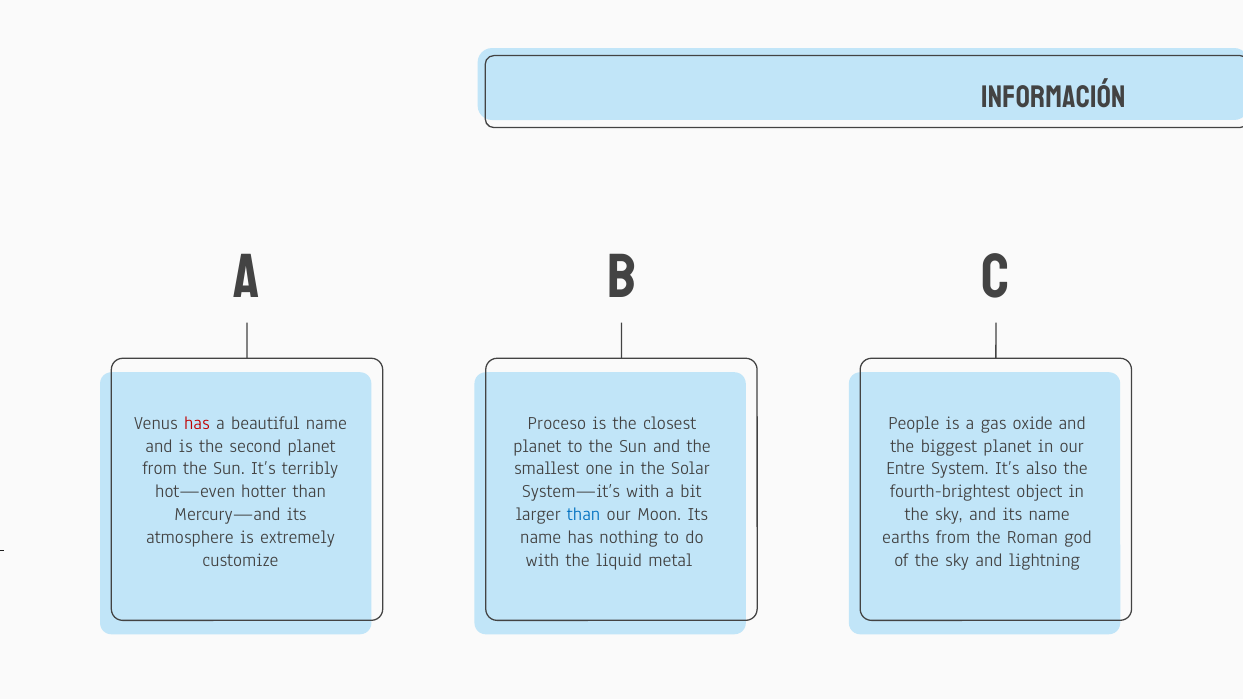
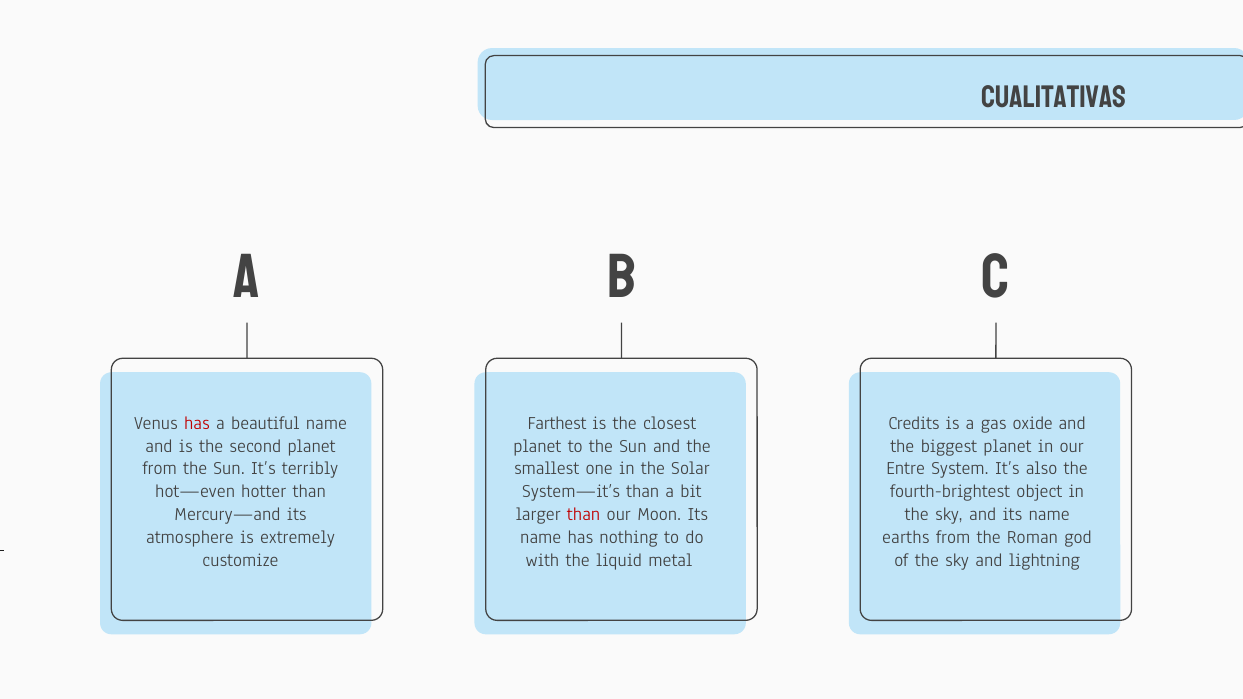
INFORMACIÓN: INFORMACIÓN -> CUALITATIVAS
Proceso: Proceso -> Farthest
People: People -> Credits
System—it’s with: with -> than
than at (584, 514) colour: blue -> red
